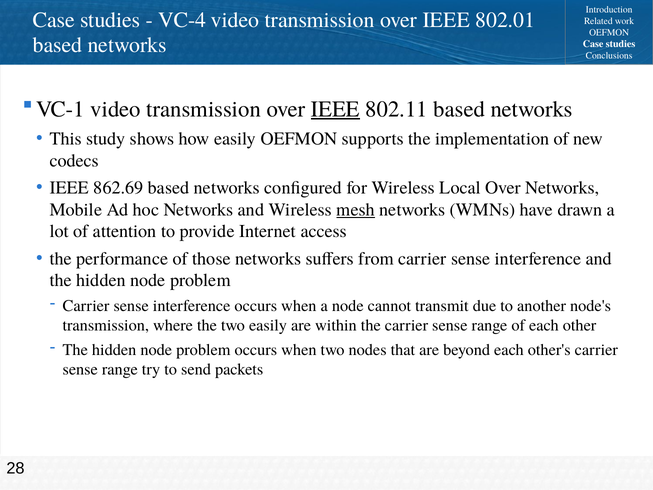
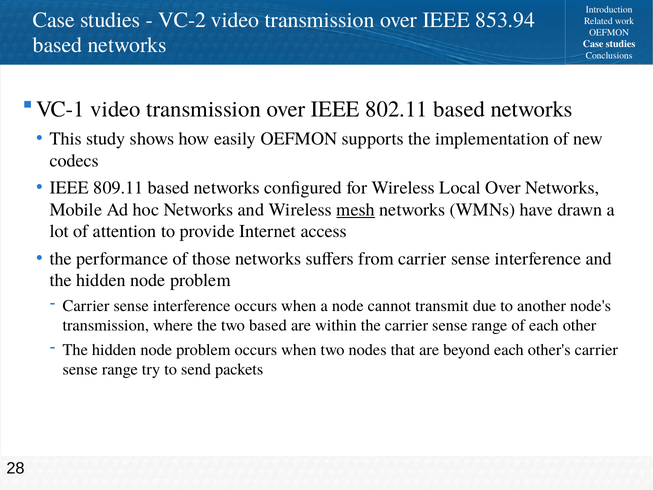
VC-4: VC-4 -> VC-2
802.01: 802.01 -> 853.94
IEEE at (335, 109) underline: present -> none
862.69: 862.69 -> 809.11
two easily: easily -> based
